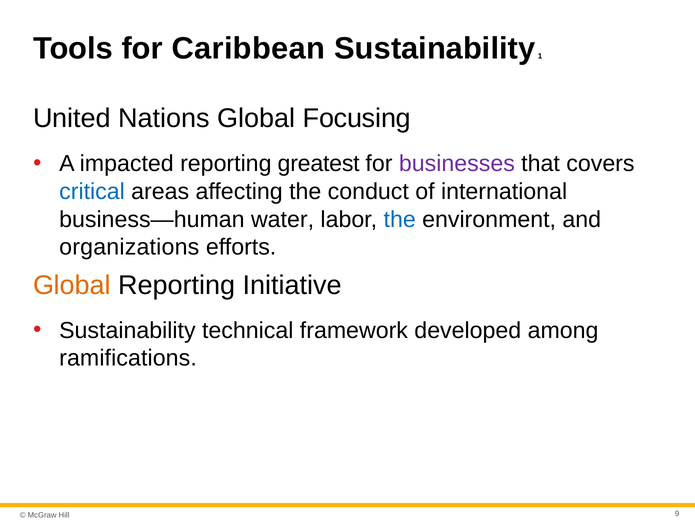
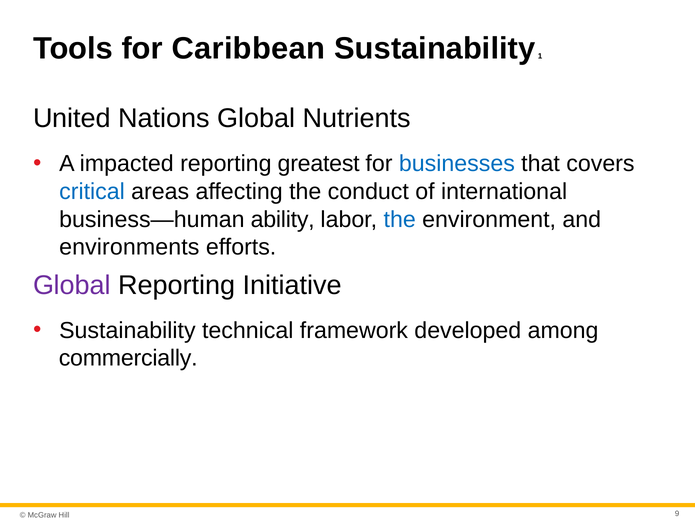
Focusing: Focusing -> Nutrients
businesses colour: purple -> blue
water: water -> ability
organizations: organizations -> environments
Global at (72, 285) colour: orange -> purple
ramifications: ramifications -> commercially
